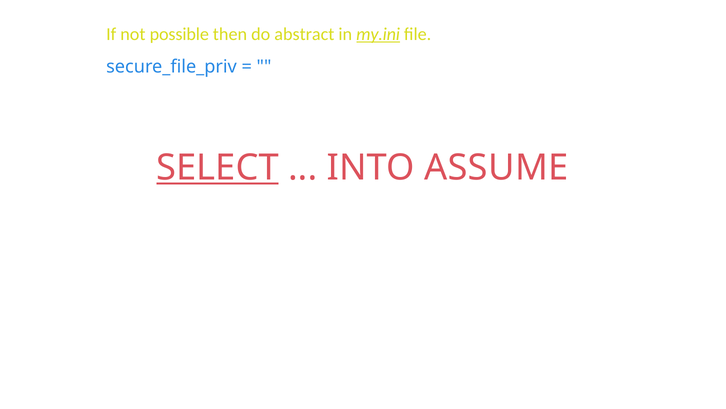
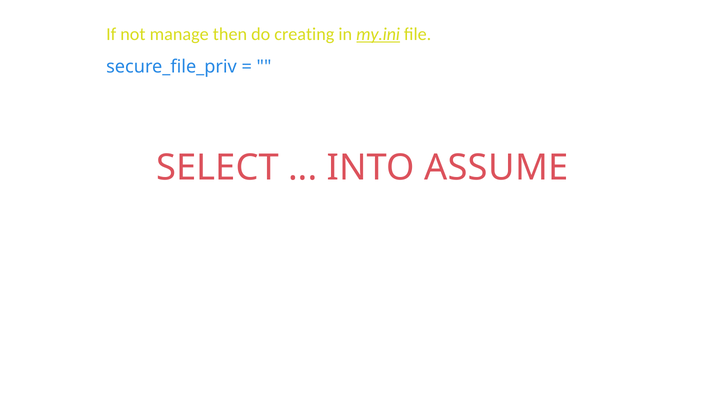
possible: possible -> manage
abstract: abstract -> creating
SELECT underline: present -> none
